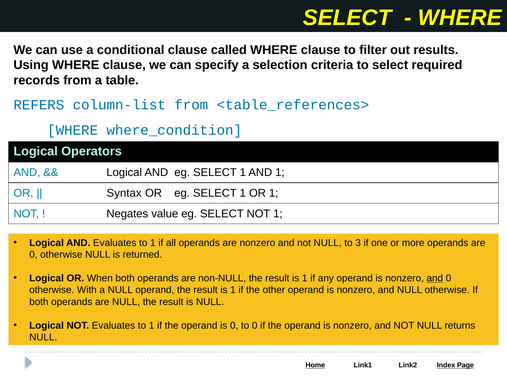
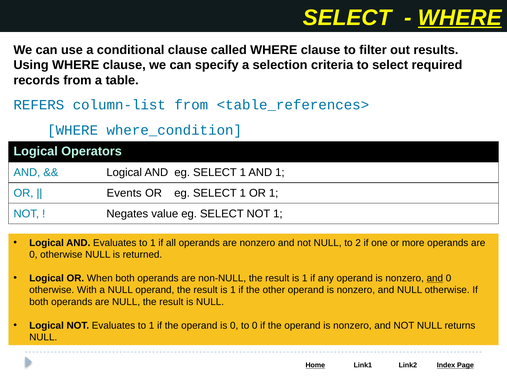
WHERE at (460, 18) underline: none -> present
Syntax: Syntax -> Events
3: 3 -> 2
